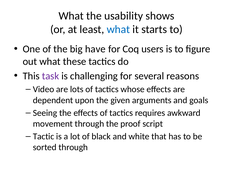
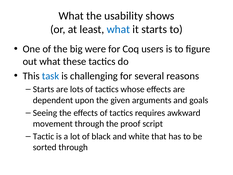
have: have -> were
task colour: purple -> blue
Video at (44, 89): Video -> Starts
